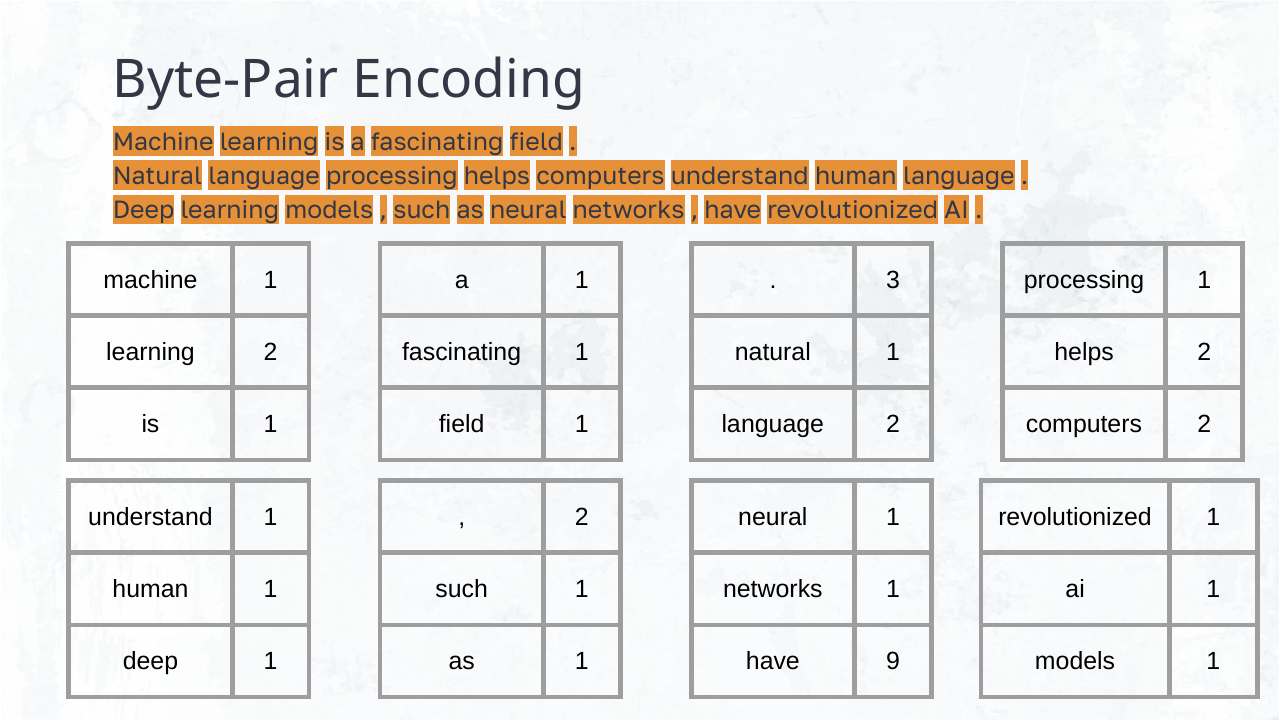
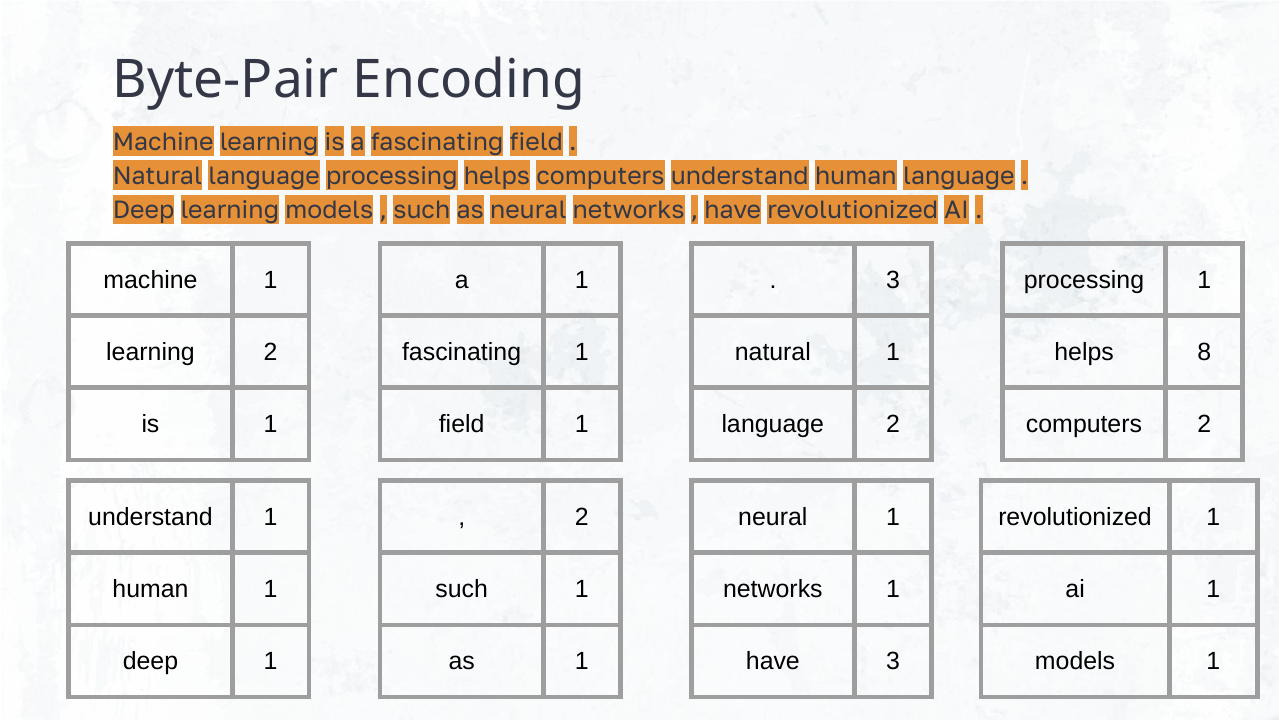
helps 2: 2 -> 8
have 9: 9 -> 3
